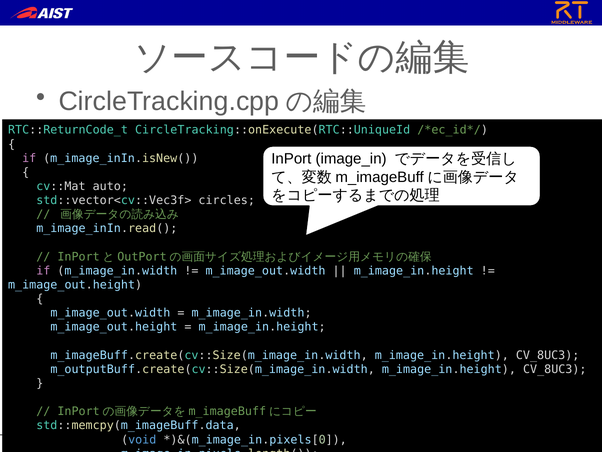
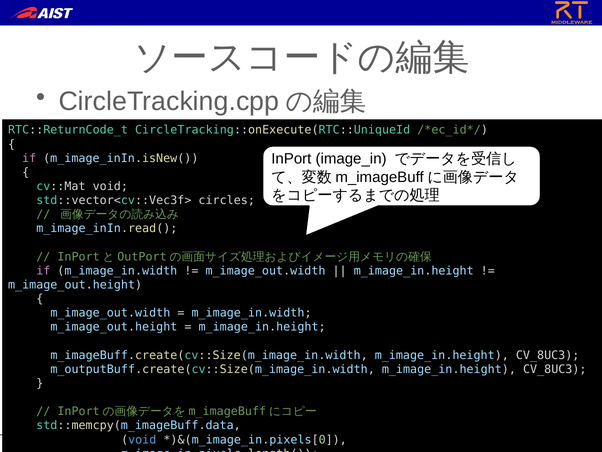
cv::Mat auto: auto -> void
